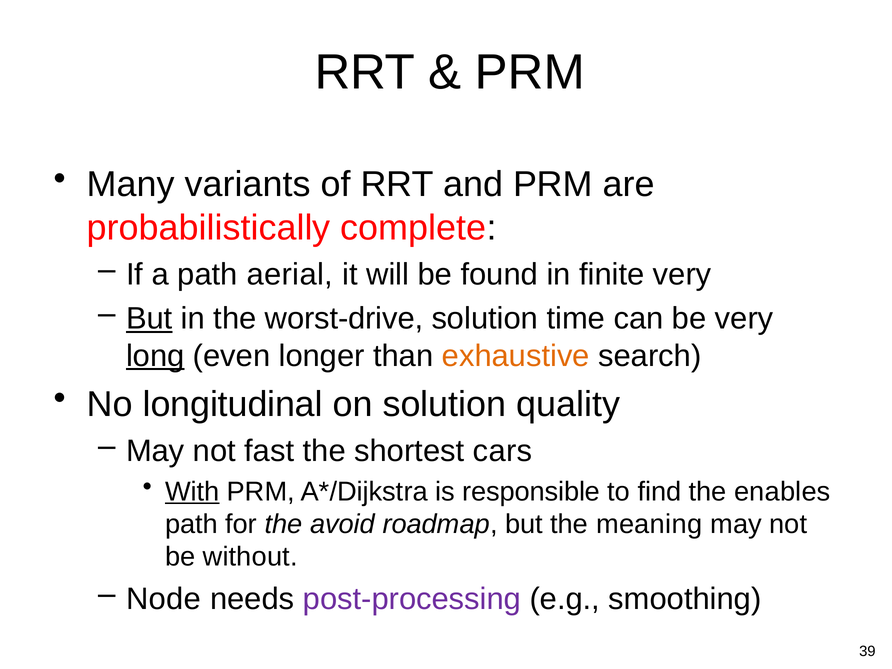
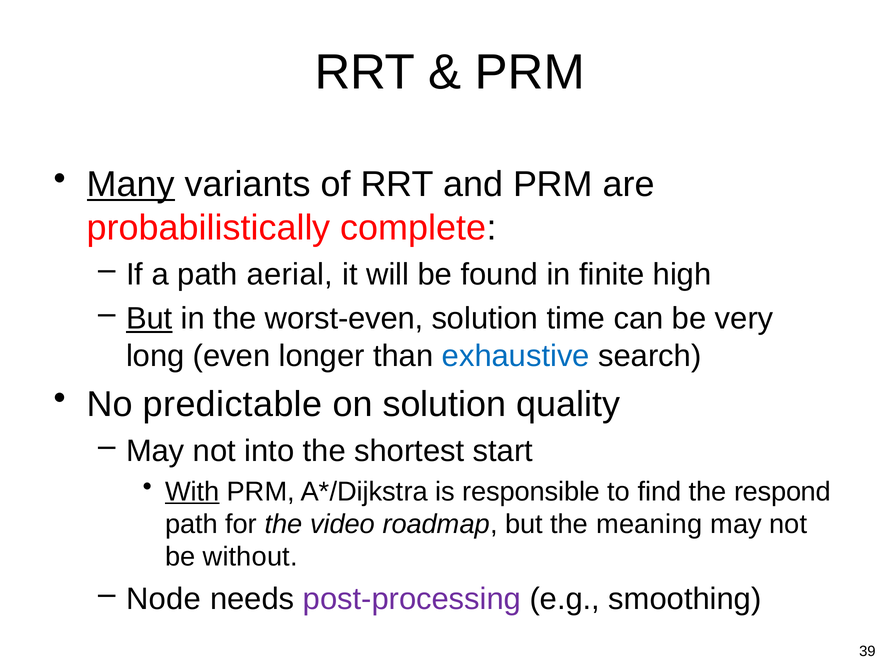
Many underline: none -> present
finite very: very -> high
worst-drive: worst-drive -> worst-even
long underline: present -> none
exhaustive colour: orange -> blue
longitudinal: longitudinal -> predictable
fast: fast -> into
cars: cars -> start
enables: enables -> respond
avoid: avoid -> video
